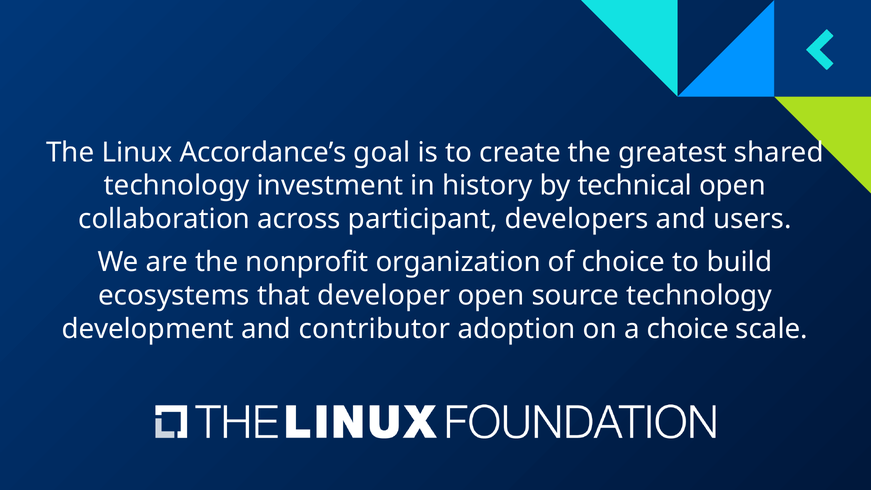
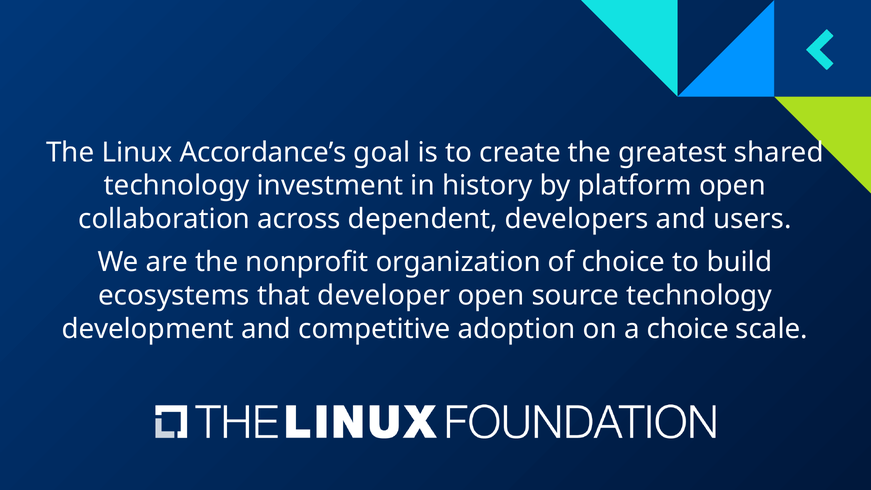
technical: technical -> platform
participant: participant -> dependent
contributor: contributor -> competitive
